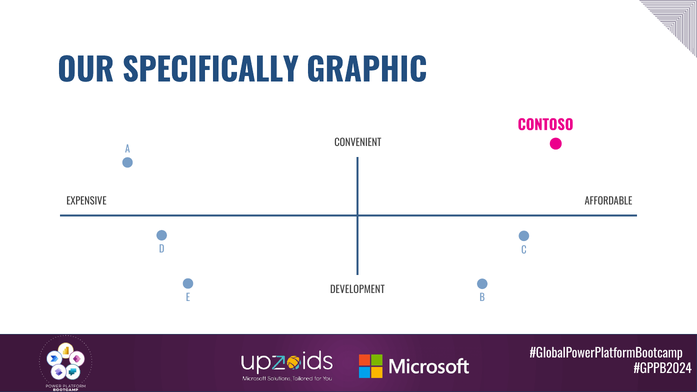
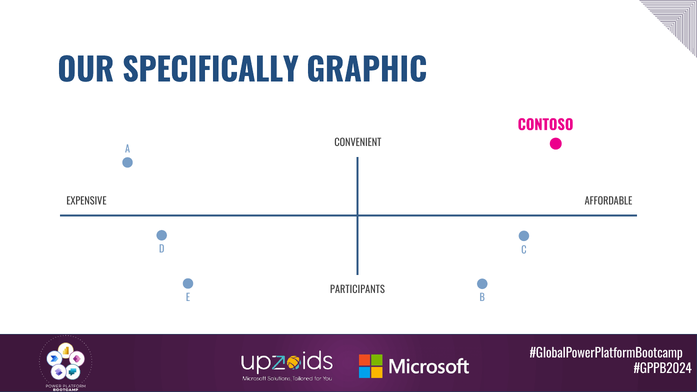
DEVELOPMENT: DEVELOPMENT -> PARTICIPANTS
